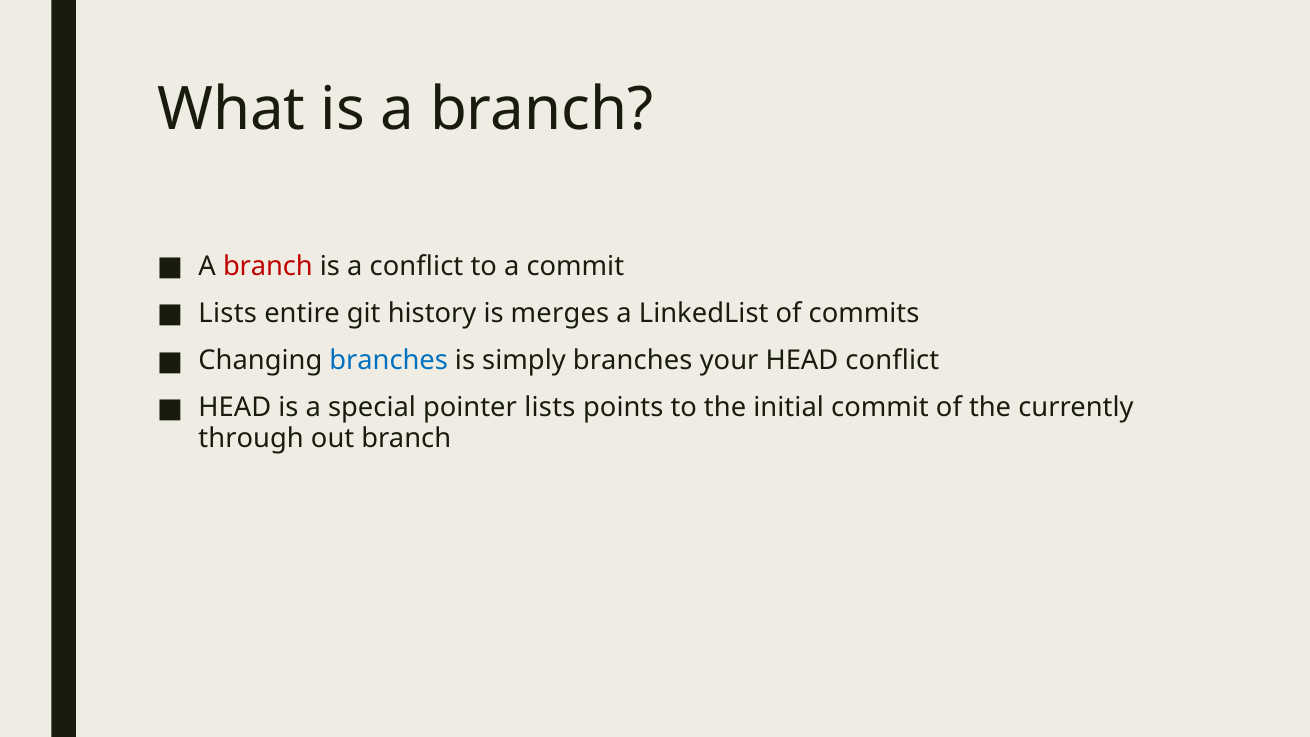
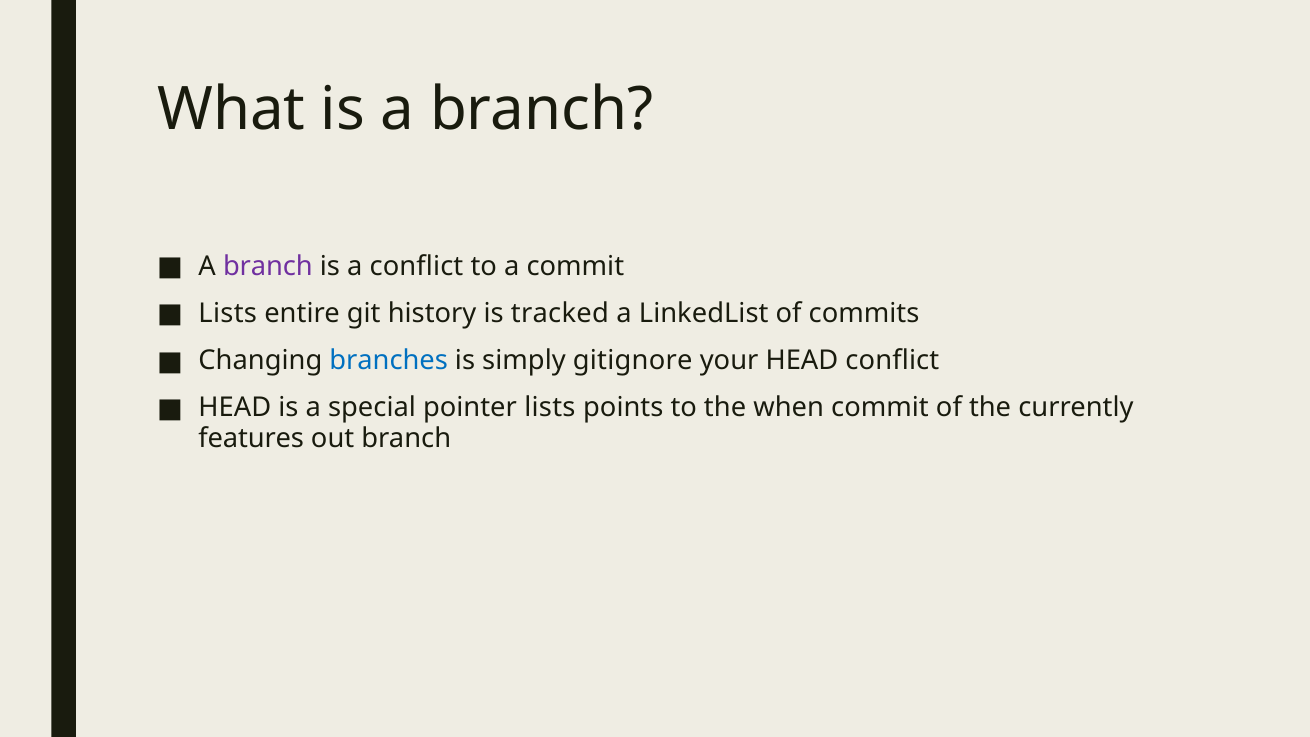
branch at (268, 266) colour: red -> purple
merges: merges -> tracked
simply branches: branches -> gitignore
initial: initial -> when
through: through -> features
